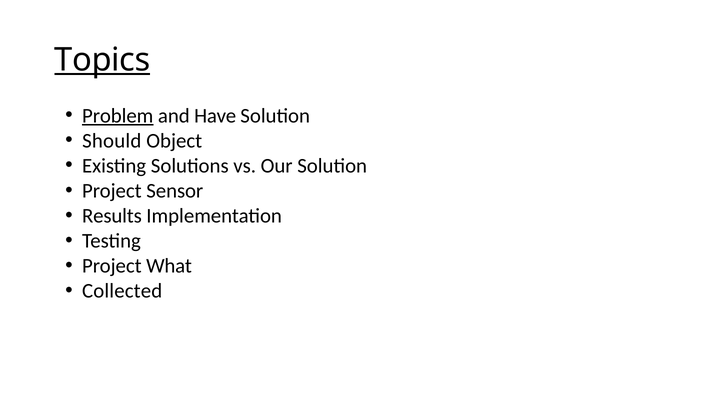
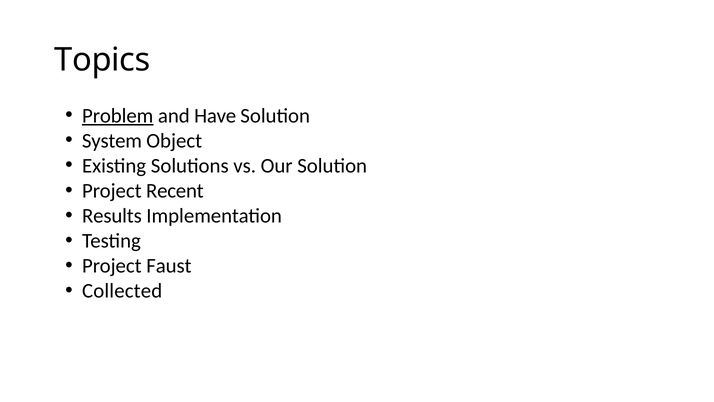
Topics underline: present -> none
Should: Should -> System
Sensor: Sensor -> Recent
What: What -> Faust
